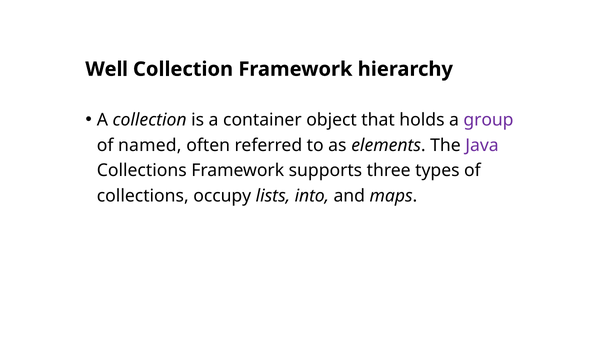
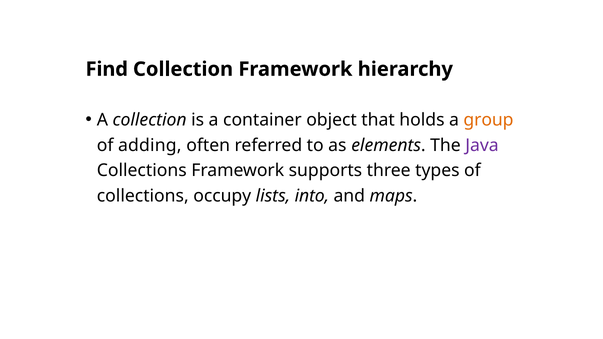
Well: Well -> Find
group colour: purple -> orange
named: named -> adding
